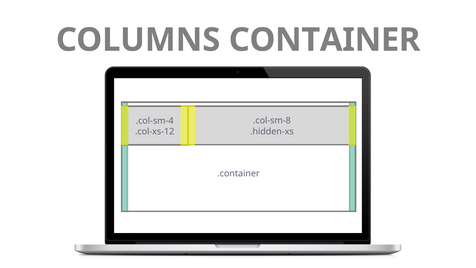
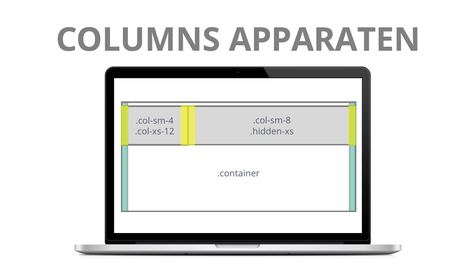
CONTAINER: CONTAINER -> APPARATEN
